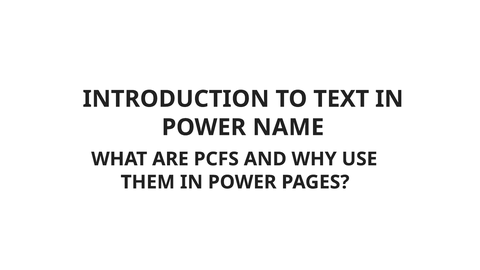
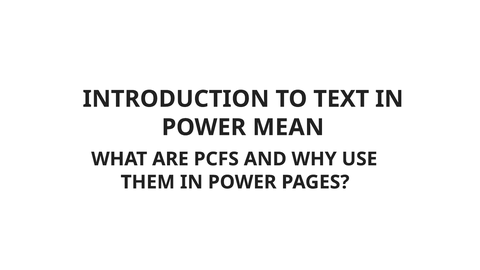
NAME: NAME -> MEAN
